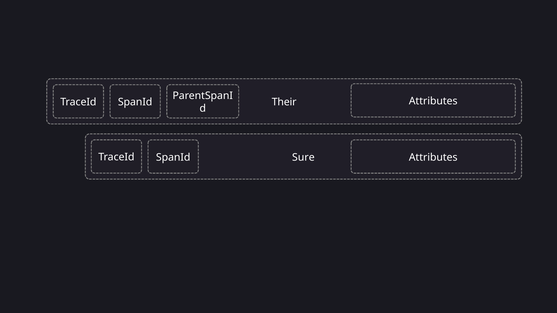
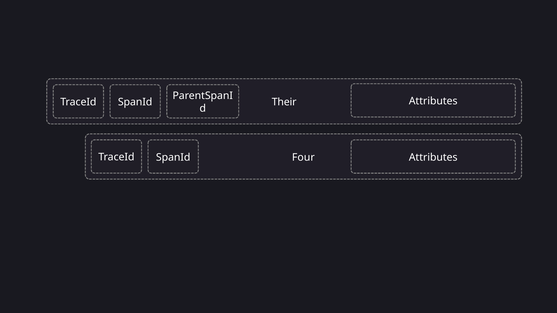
Sure: Sure -> Four
